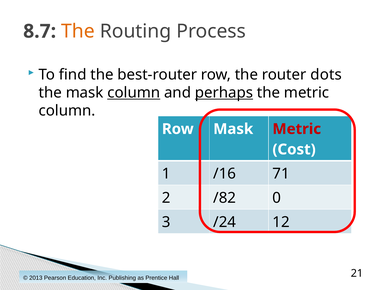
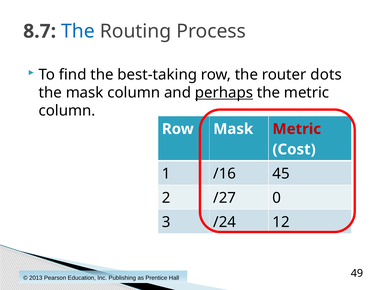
The at (78, 31) colour: orange -> blue
best-router: best-router -> best-taking
column at (134, 93) underline: present -> none
71: 71 -> 45
/82: /82 -> /27
21: 21 -> 49
